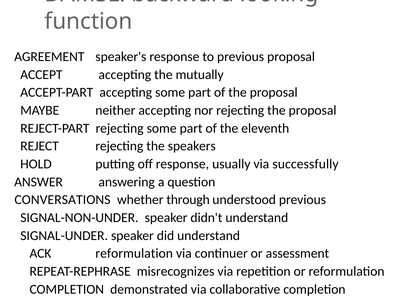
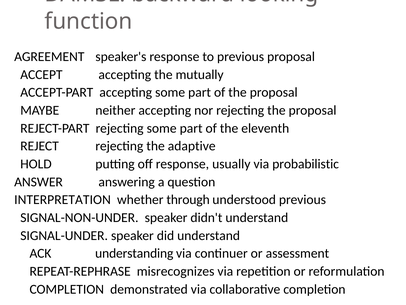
speakers: speakers -> adaptive
successfully: successfully -> probabilistic
CONVERSATIONS: CONVERSATIONS -> INTERPRETATION
ACK reformulation: reformulation -> understanding
